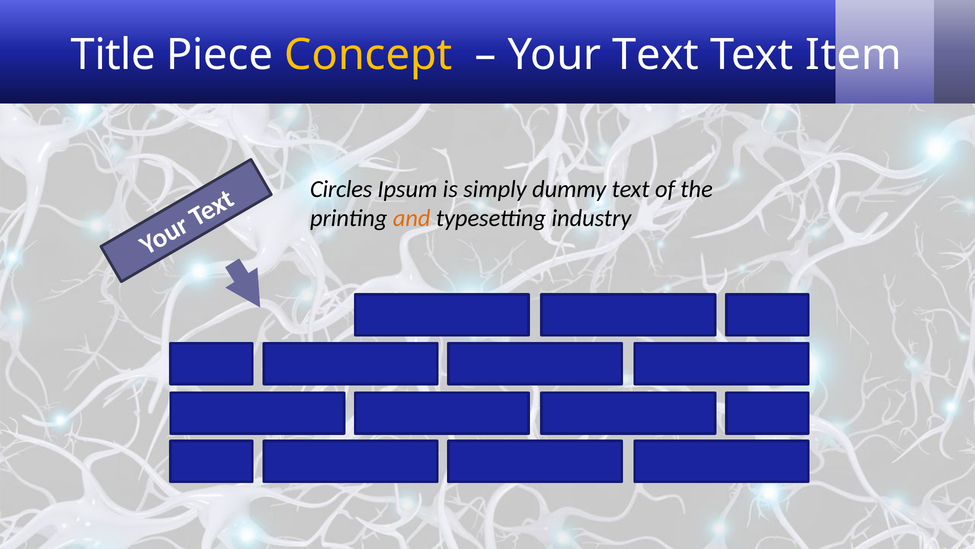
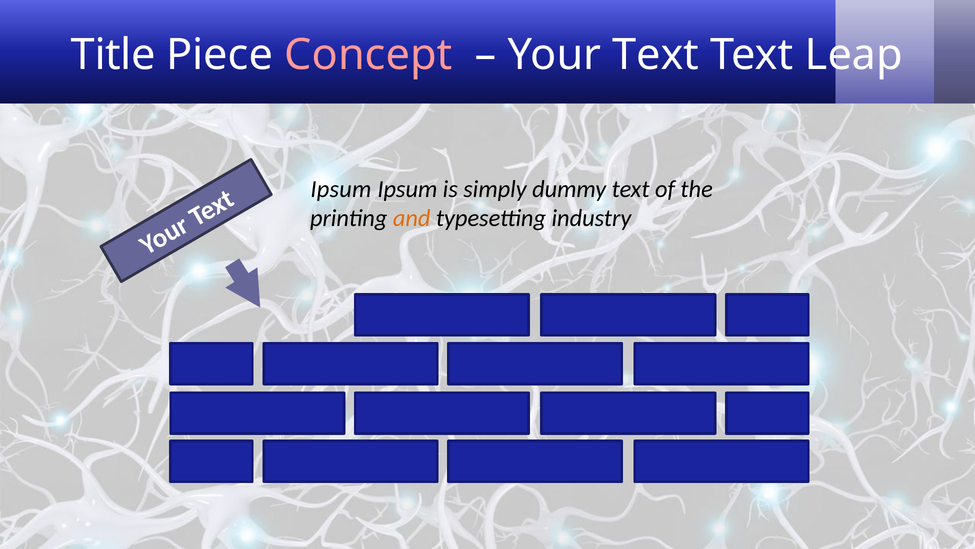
Concept colour: yellow -> pink
Item: Item -> Leap
Circles at (341, 189): Circles -> Ipsum
